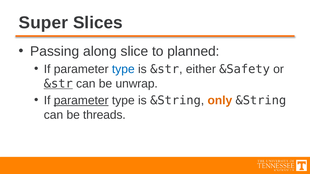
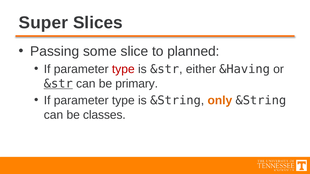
along: along -> some
type at (123, 69) colour: blue -> red
&Safety: &Safety -> &Having
unwrap: unwrap -> primary
parameter at (81, 101) underline: present -> none
threads: threads -> classes
